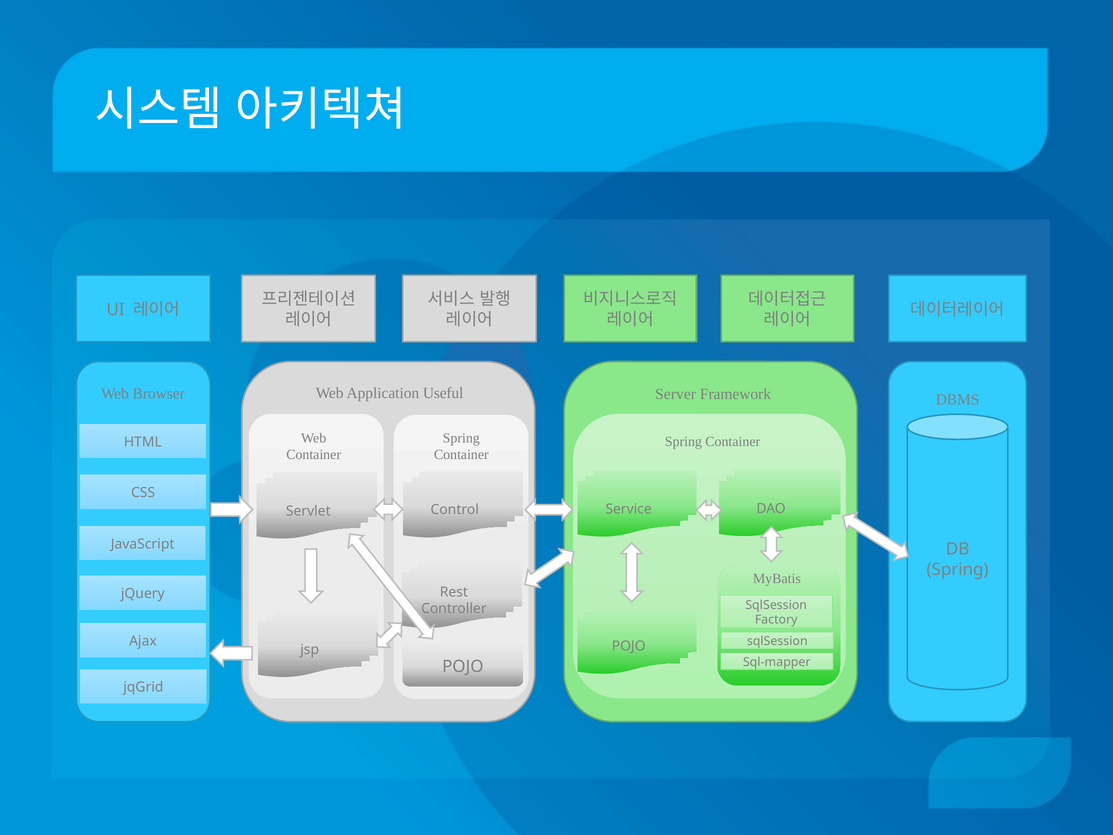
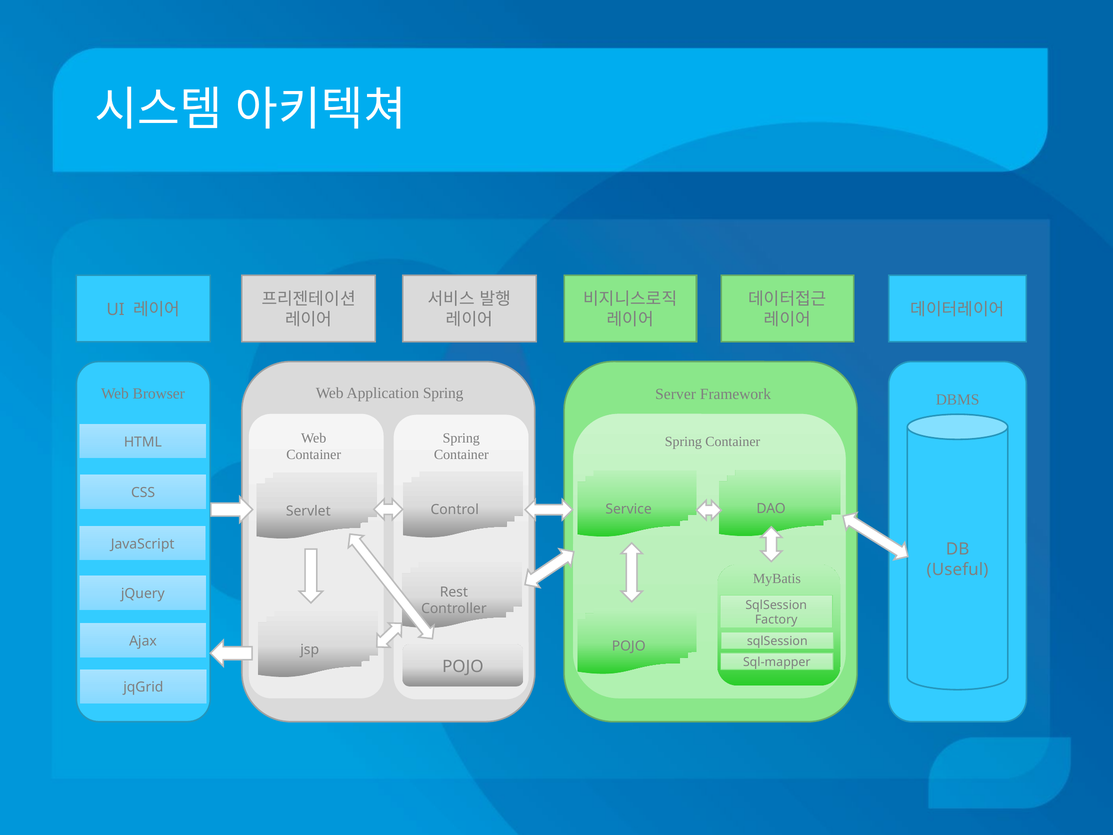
Application Useful: Useful -> Spring
Spring at (958, 569): Spring -> Useful
